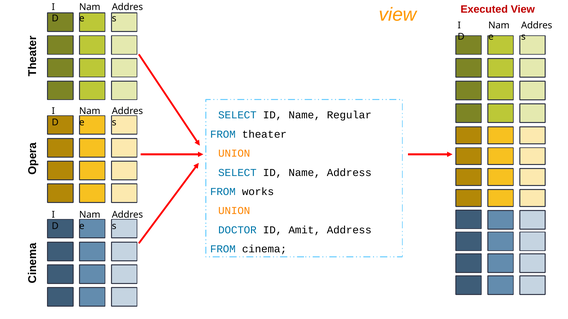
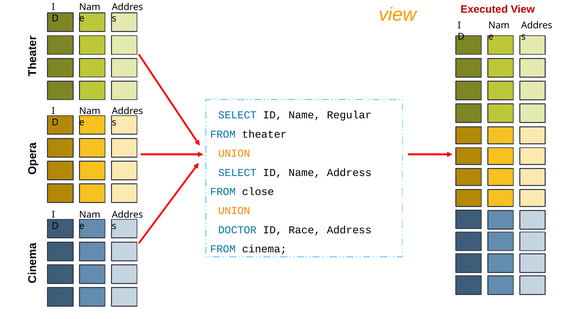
works: works -> close
Amit: Amit -> Race
